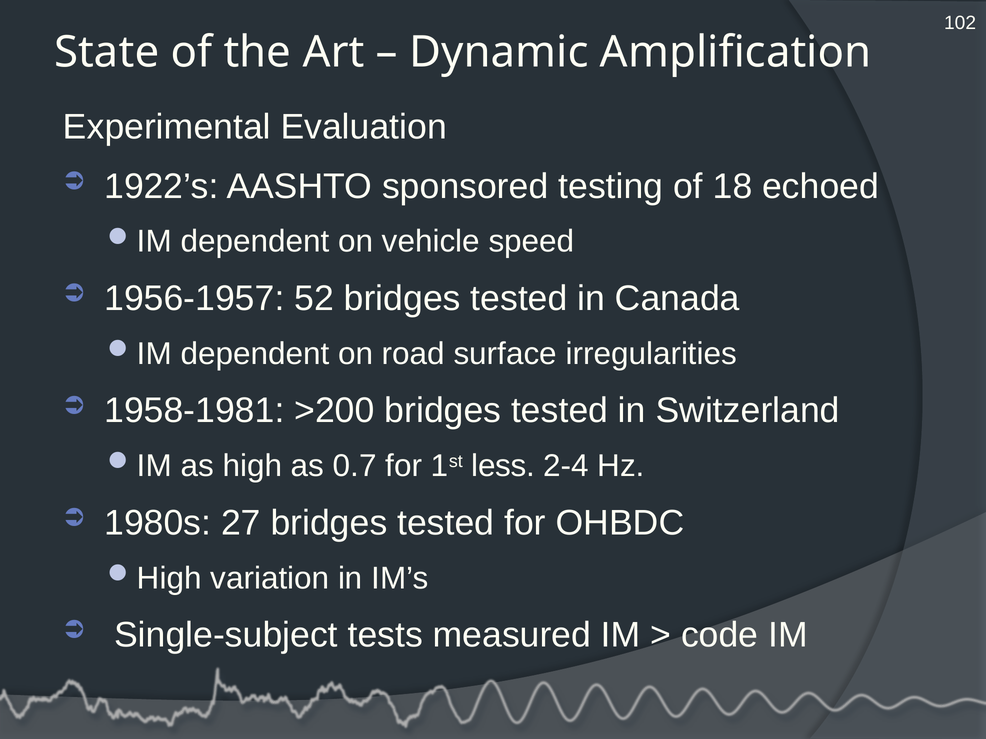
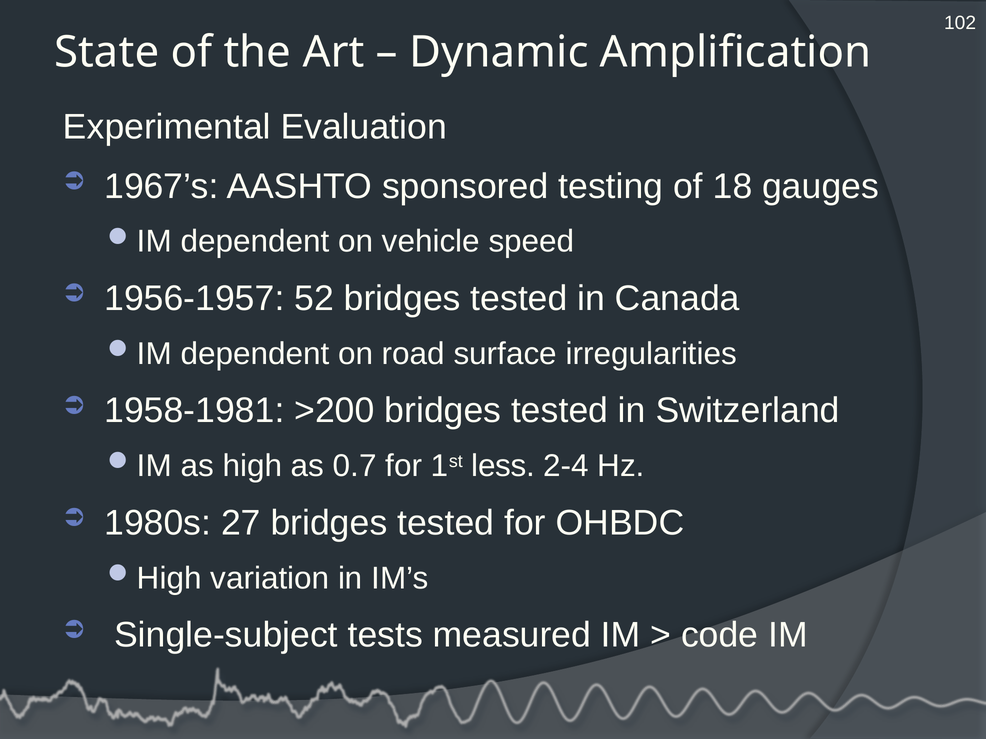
1922’s: 1922’s -> 1967’s
echoed: echoed -> gauges
